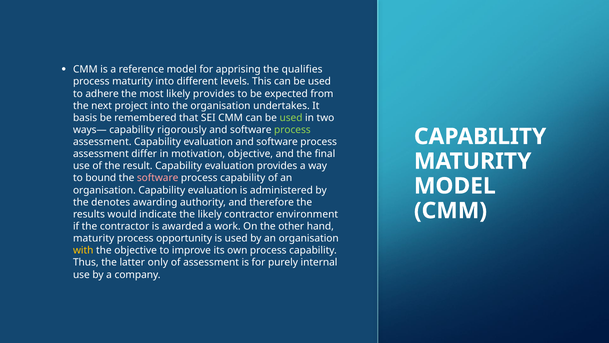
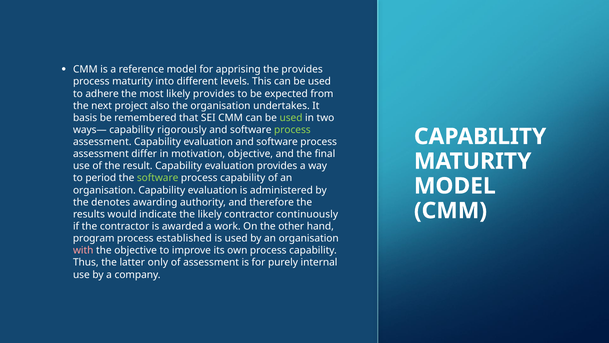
the qualifies: qualifies -> provides
project into: into -> also
bound: bound -> period
software at (158, 178) colour: pink -> light green
environment: environment -> continuously
maturity at (94, 238): maturity -> program
opportunity: opportunity -> established
with colour: yellow -> pink
